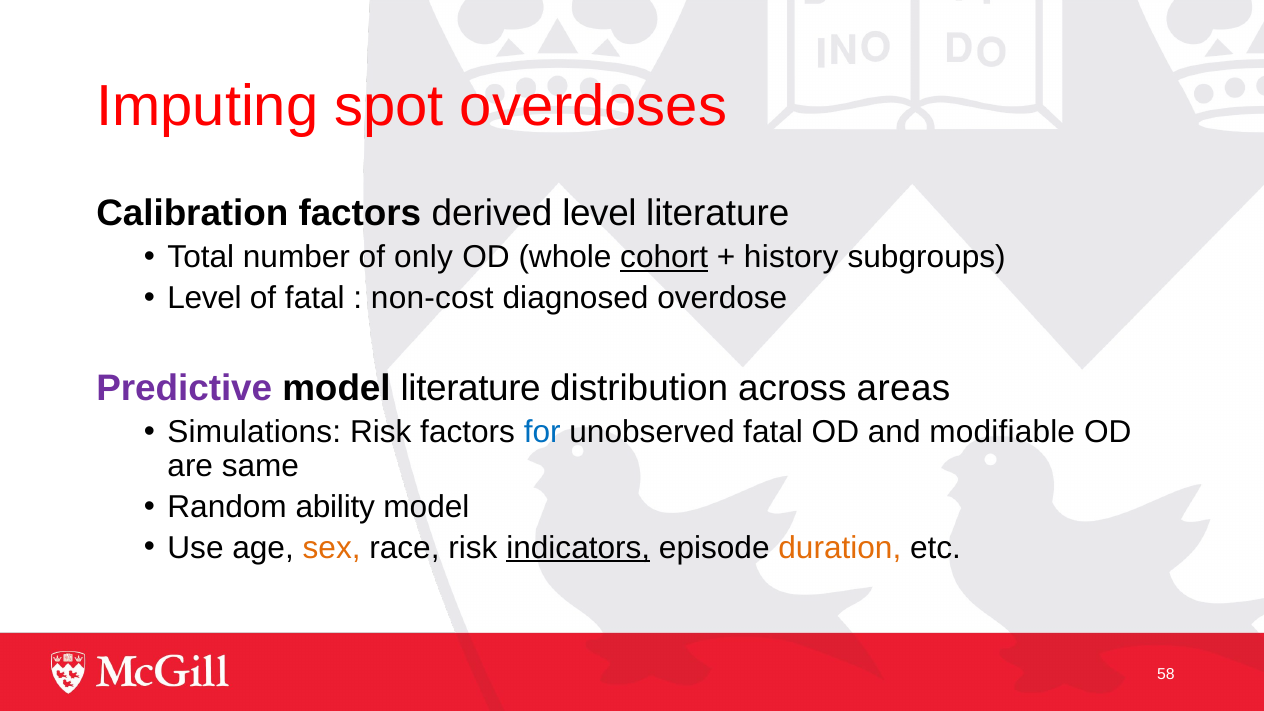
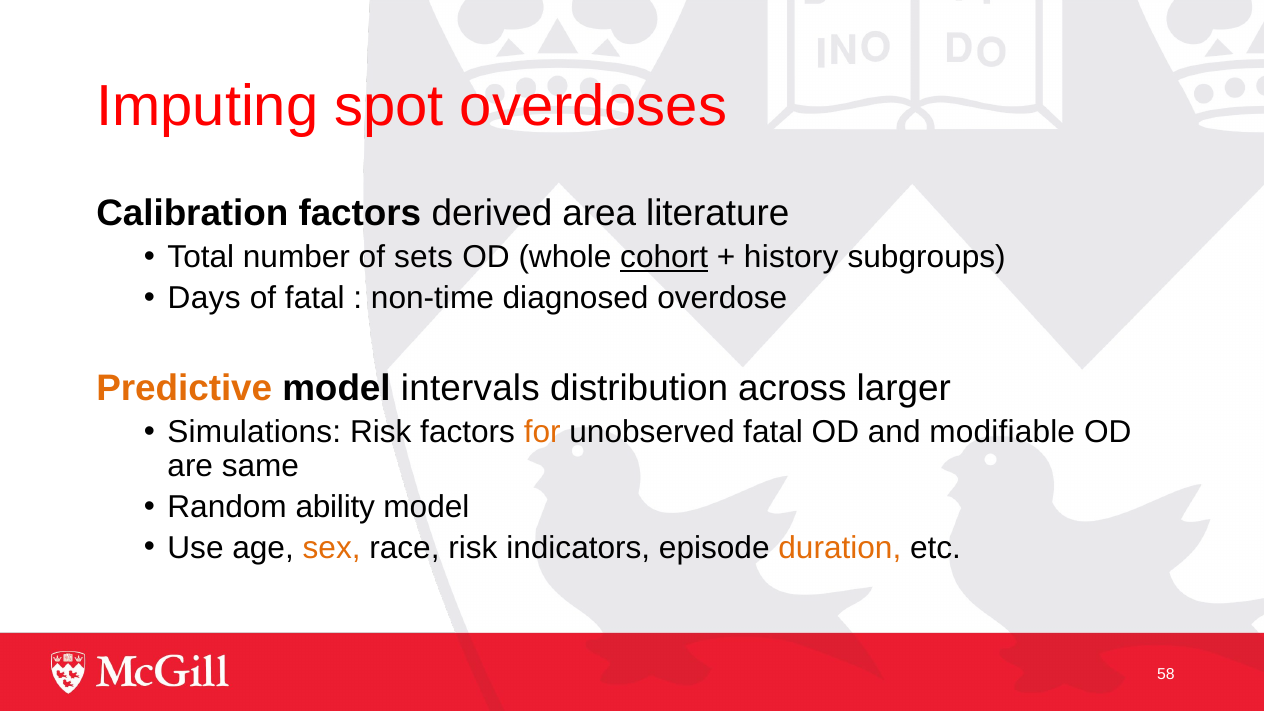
derived level: level -> area
only: only -> sets
Level at (204, 298): Level -> Days
non-cost: non-cost -> non-time
Predictive colour: purple -> orange
model literature: literature -> intervals
areas: areas -> larger
for colour: blue -> orange
indicators underline: present -> none
